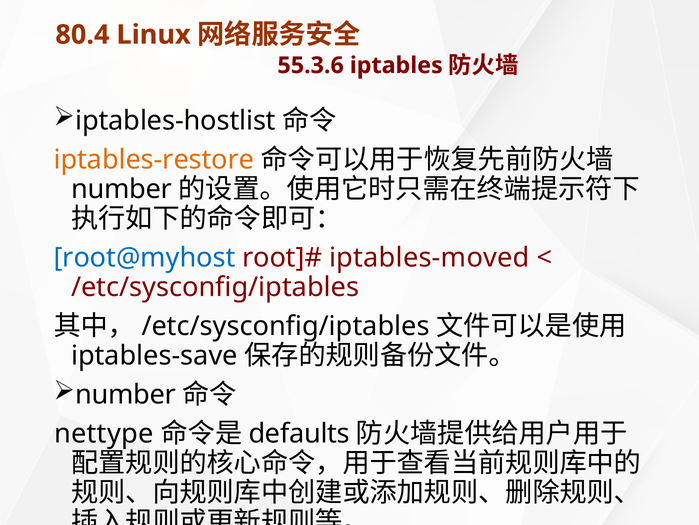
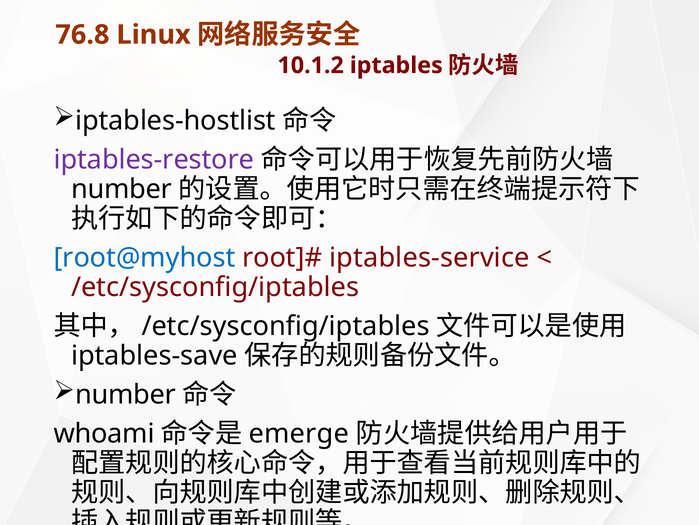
80.4: 80.4 -> 76.8
55.3.6: 55.3.6 -> 10.1.2
iptables-restore colour: orange -> purple
iptables-moved: iptables-moved -> iptables-service
nettype: nettype -> whoami
defaults: defaults -> emerge
